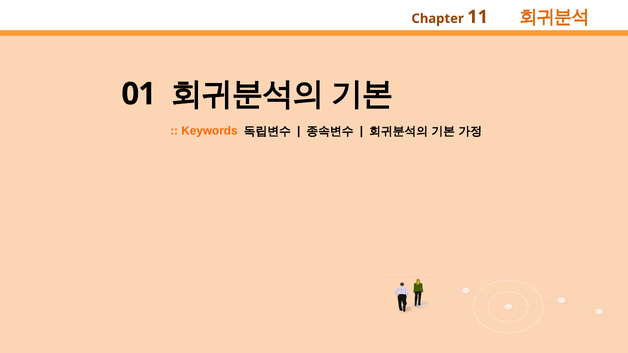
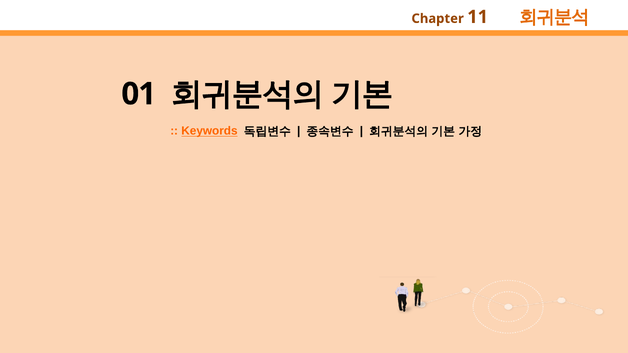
Keywords underline: none -> present
